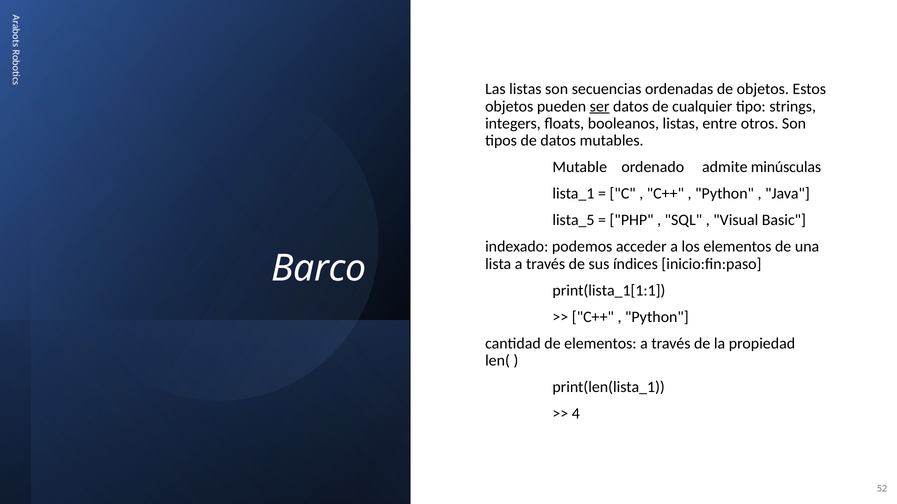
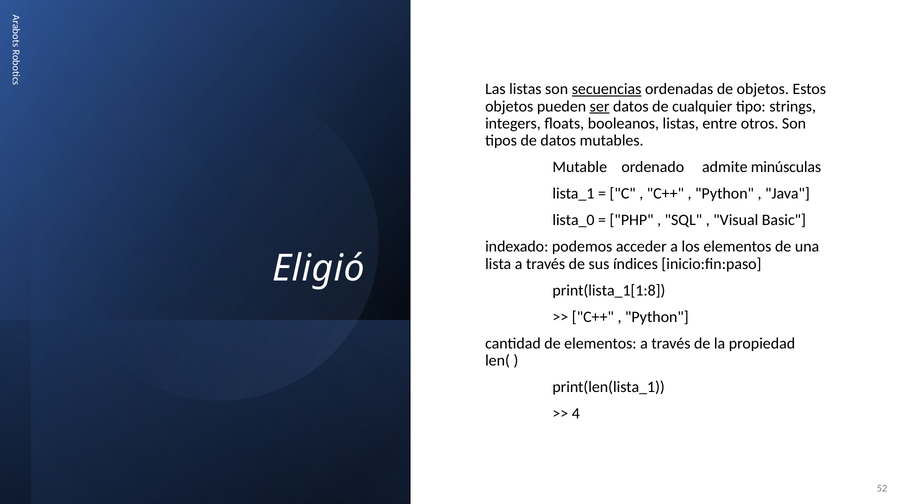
secuencias underline: none -> present
lista_5: lista_5 -> lista_0
Barco: Barco -> Eligió
print(lista_1[1:1: print(lista_1[1:1 -> print(lista_1[1:8
